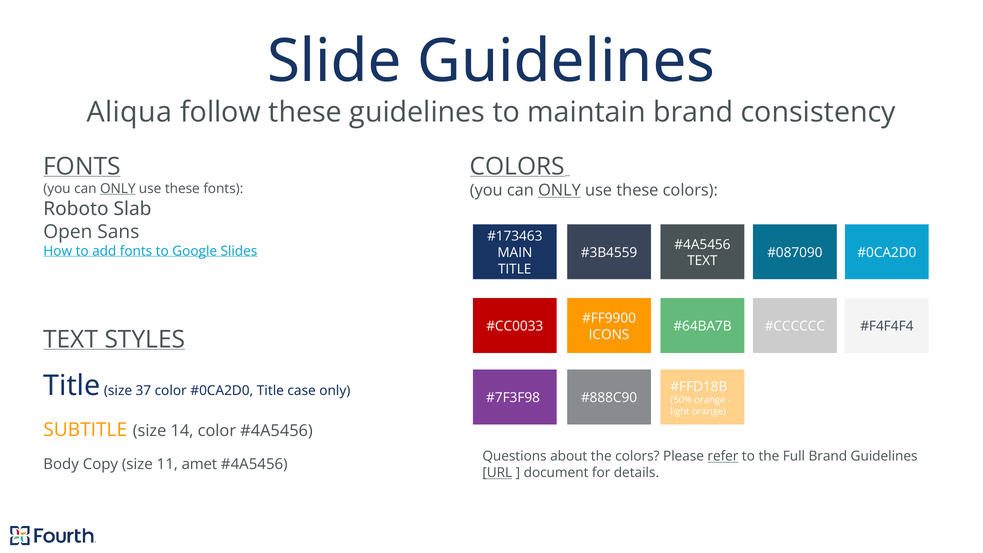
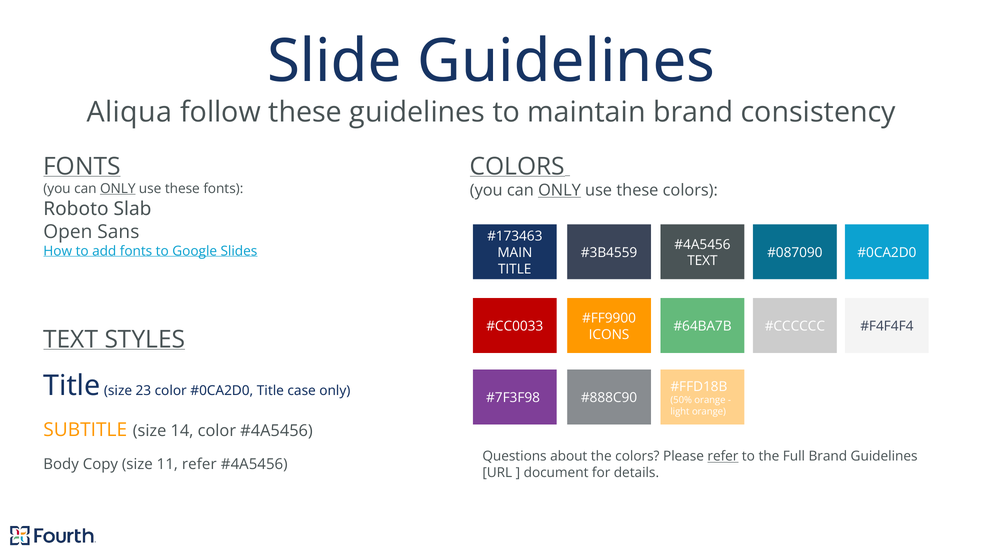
37: 37 -> 23
11 amet: amet -> refer
URL underline: present -> none
